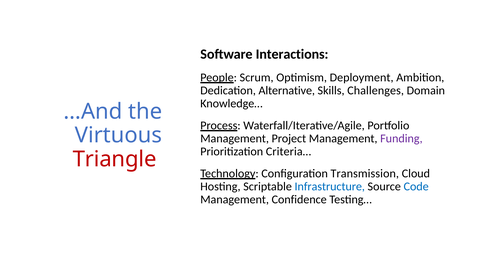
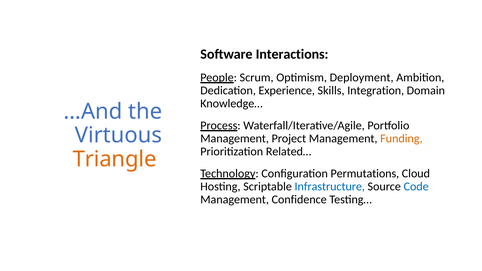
Alternative: Alternative -> Experience
Challenges: Challenges -> Integration
Funding colour: purple -> orange
Criteria…: Criteria… -> Related…
Triangle colour: red -> orange
Transmission: Transmission -> Permutations
